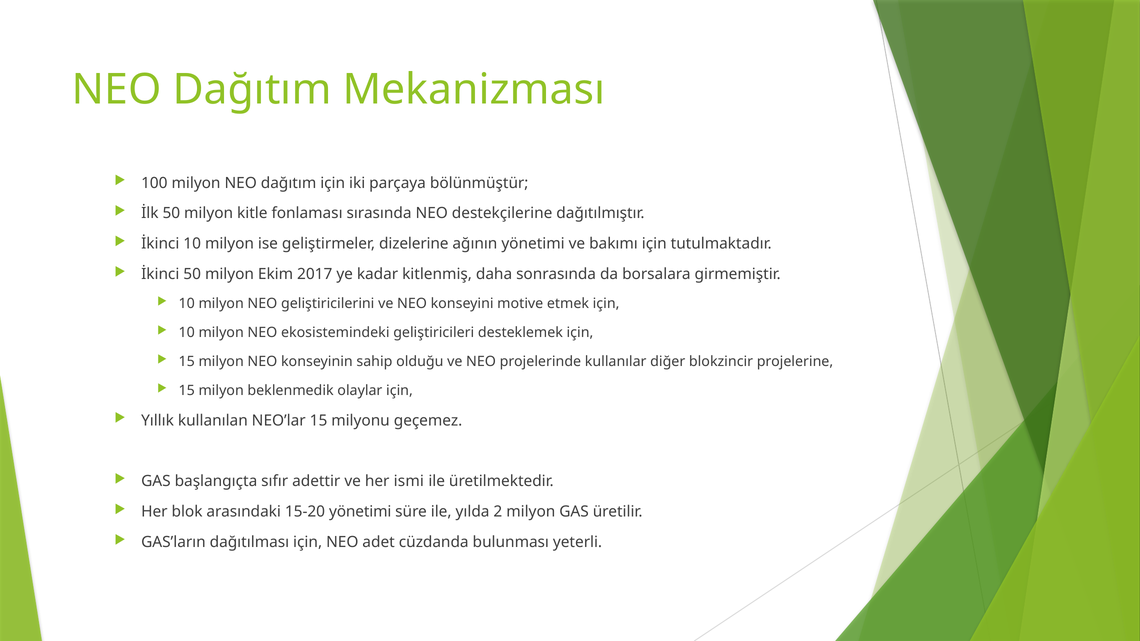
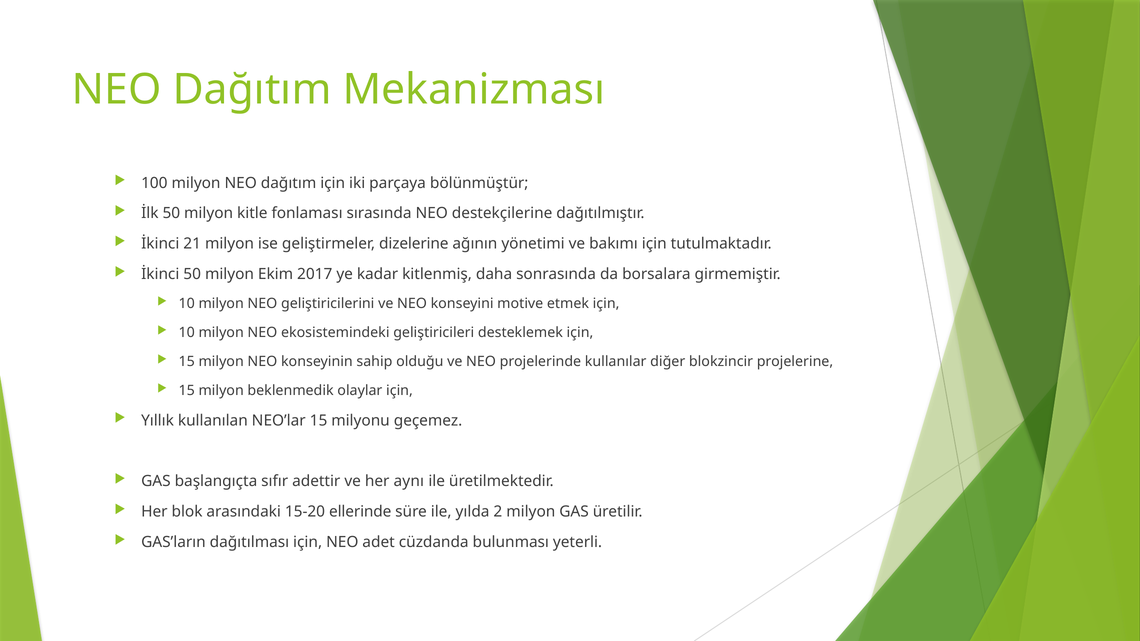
İkinci 10: 10 -> 21
ismi: ismi -> aynı
15-20 yönetimi: yönetimi -> ellerinde
